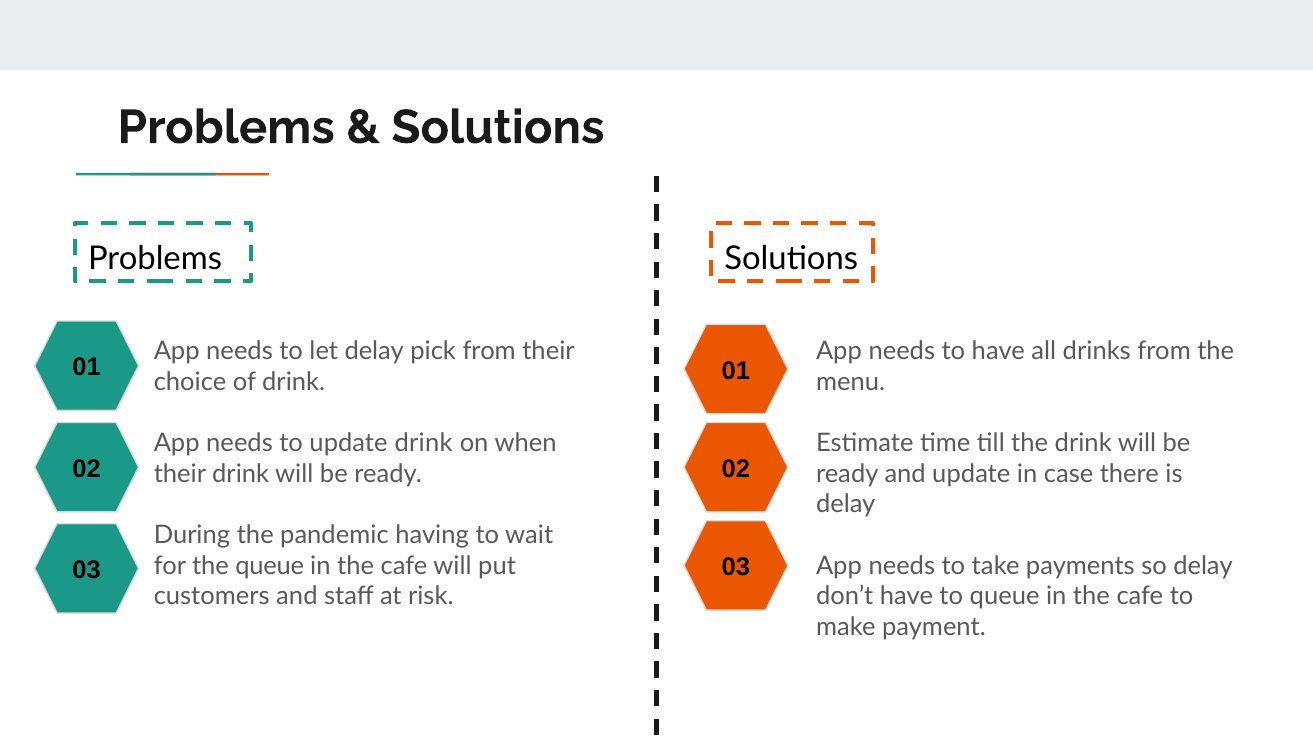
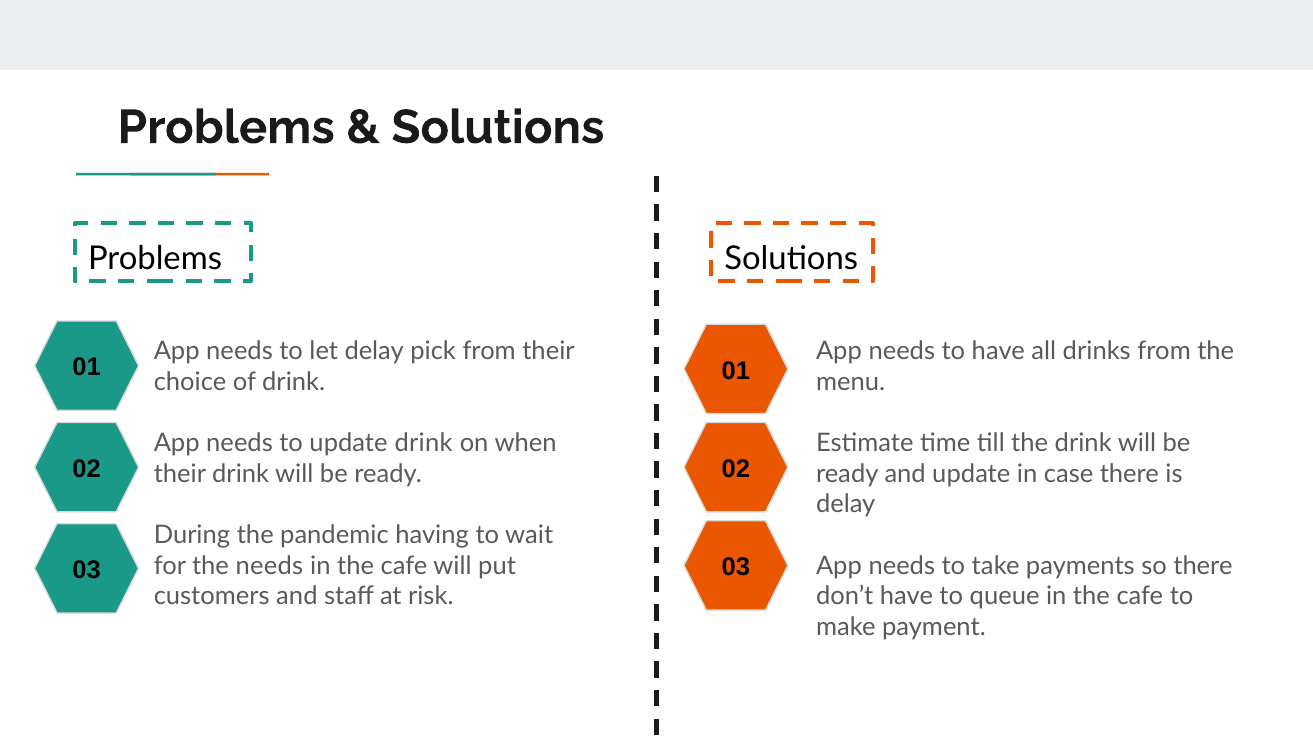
the queue: queue -> needs
so delay: delay -> there
